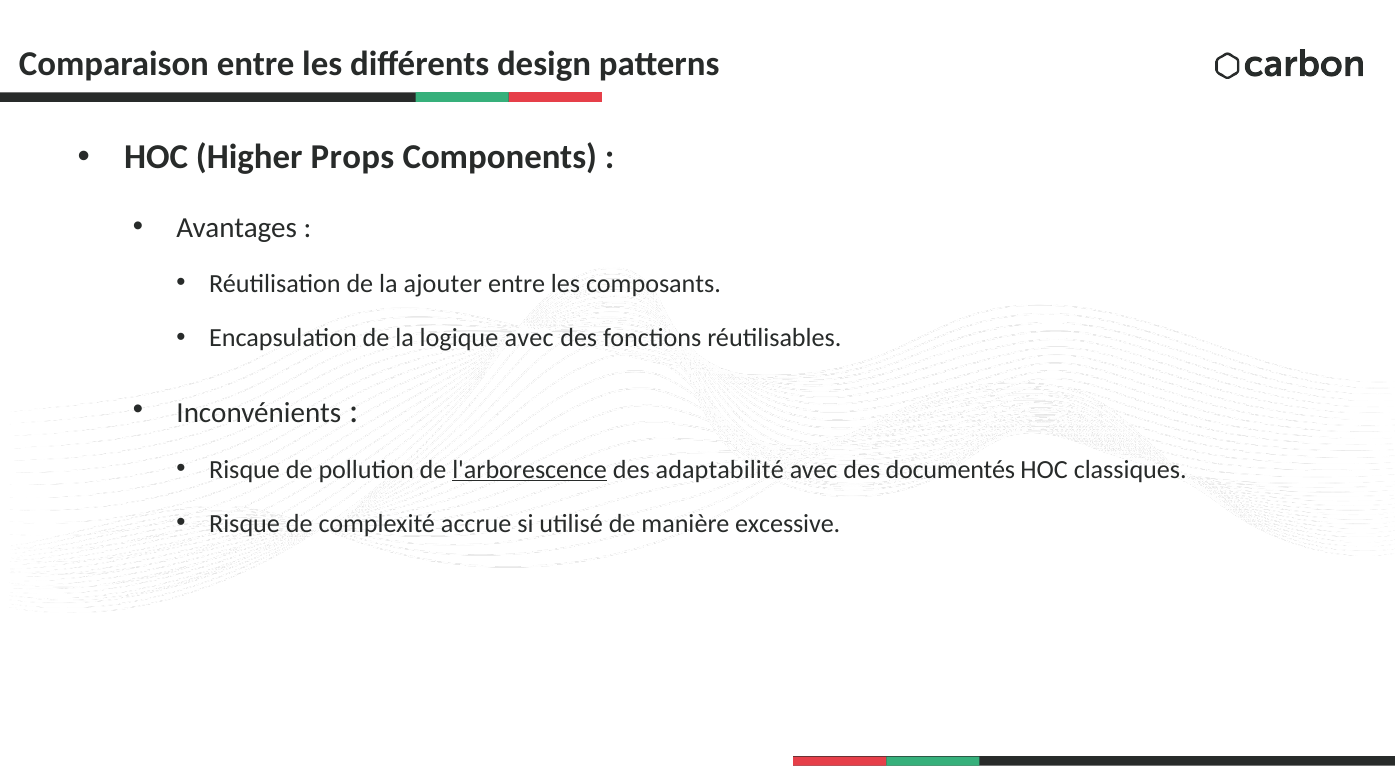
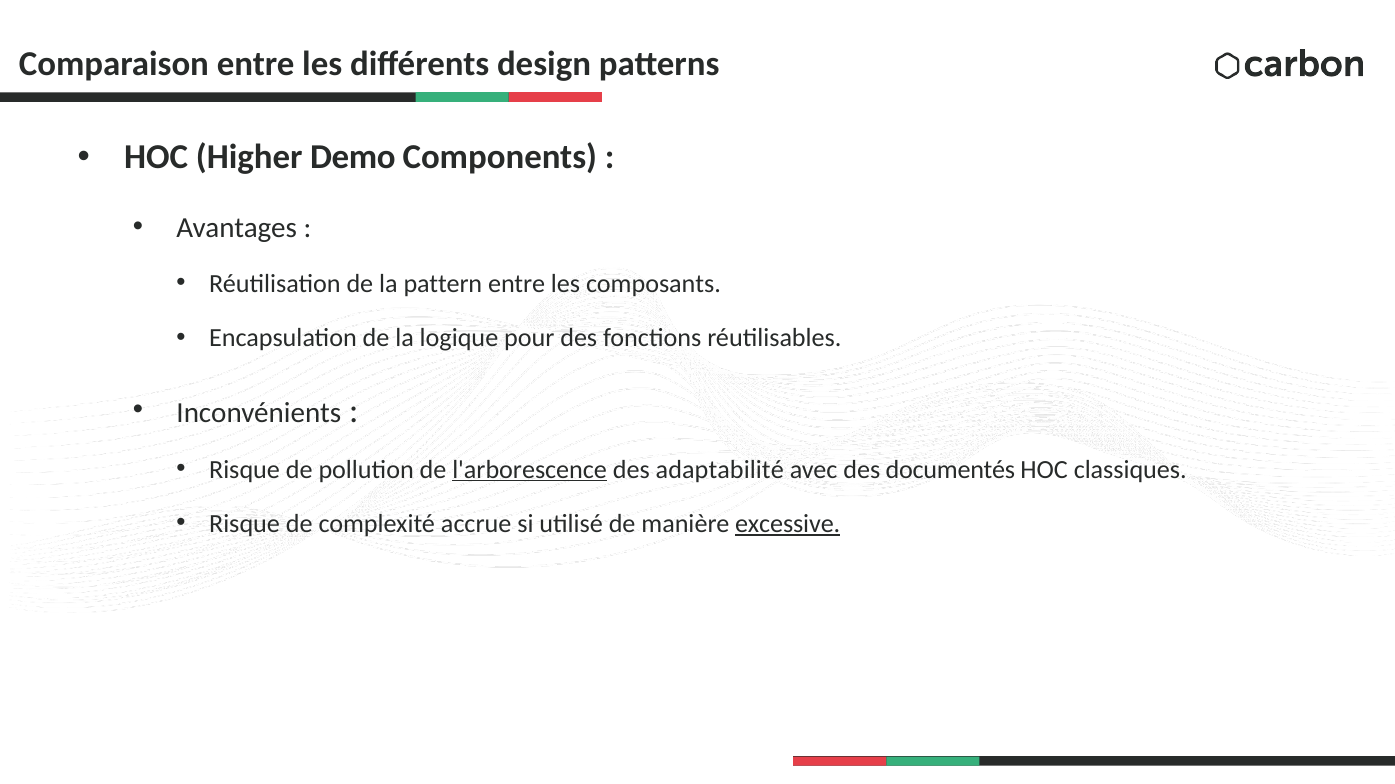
Props: Props -> Demo
ajouter: ajouter -> pattern
logique avec: avec -> pour
excessive underline: none -> present
